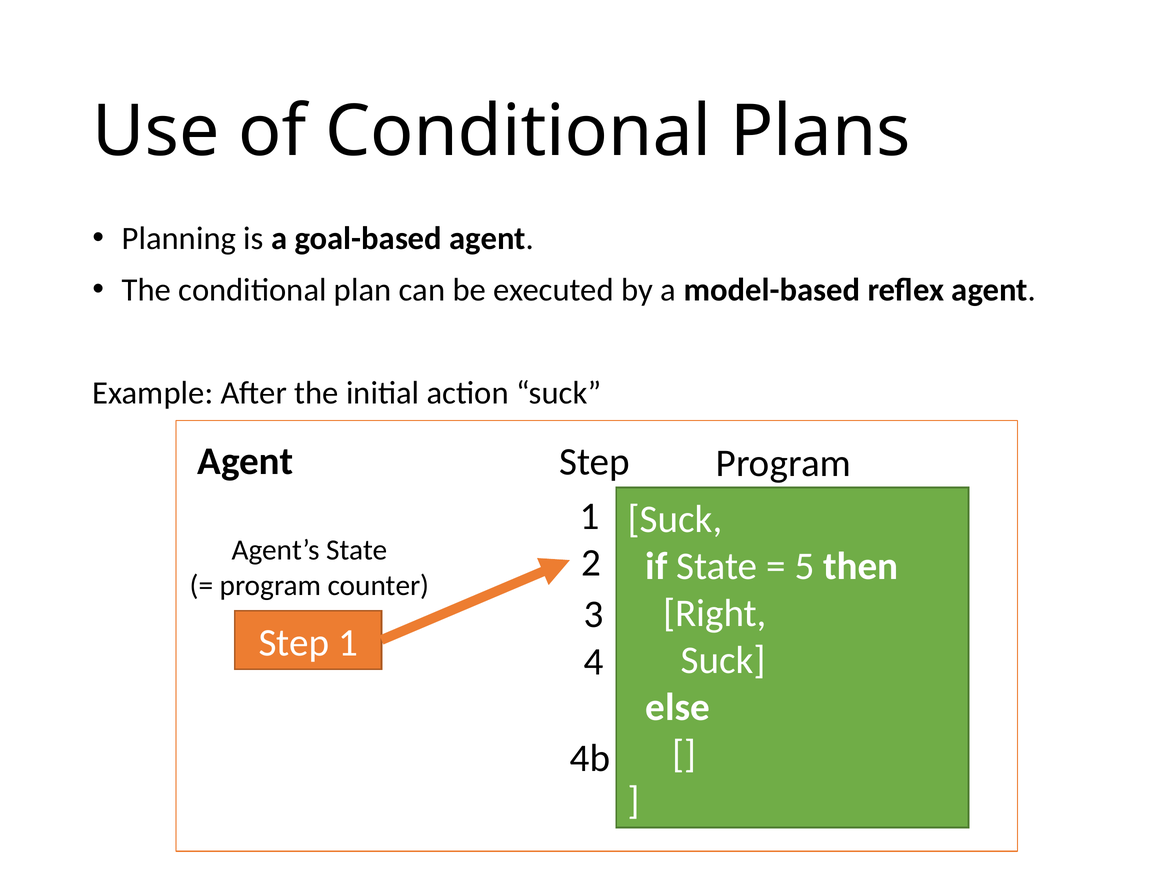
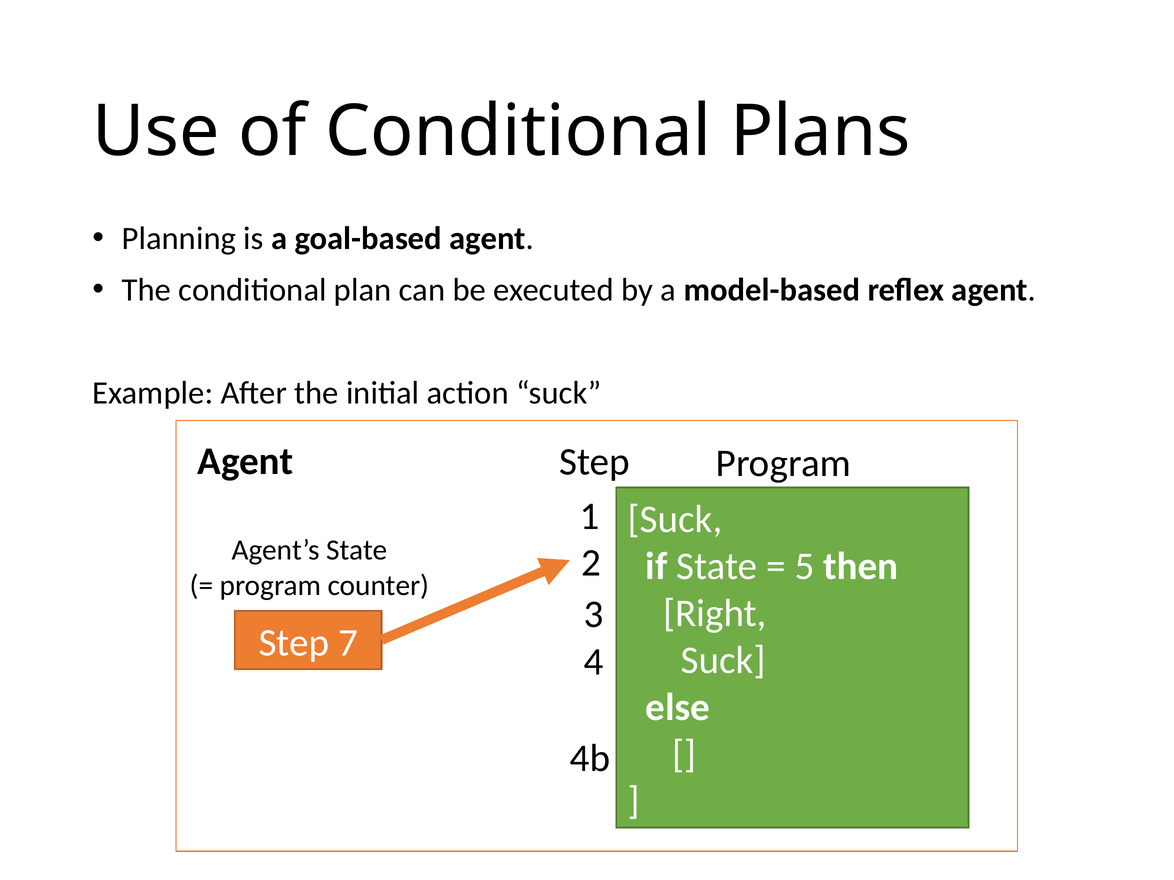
1 at (348, 643): 1 -> 7
